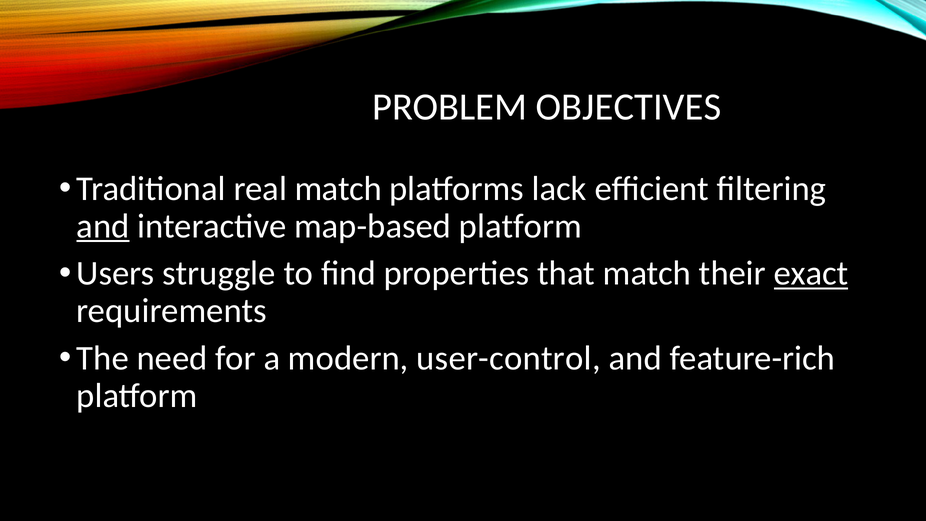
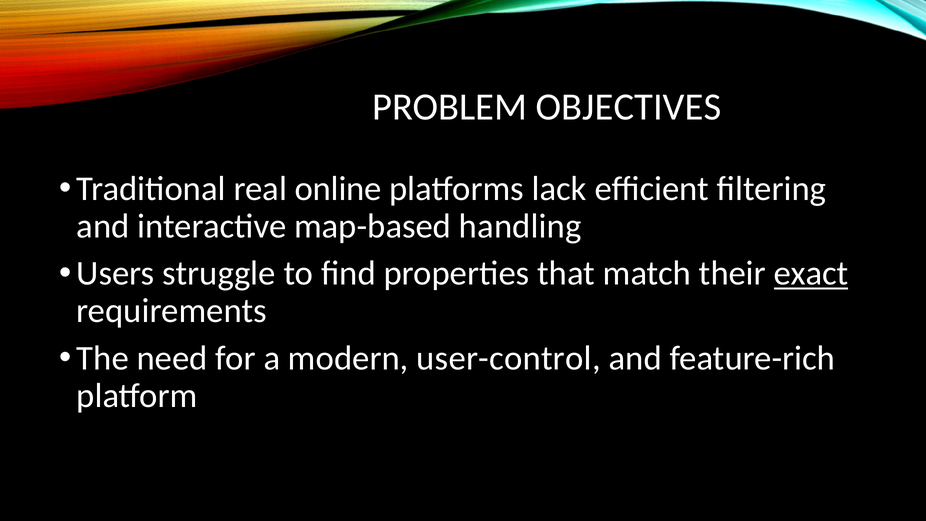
real match: match -> online
and at (103, 226) underline: present -> none
map-based platform: platform -> handling
